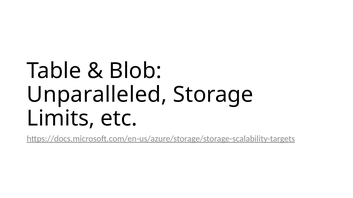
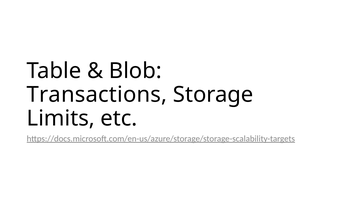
Unparalleled: Unparalleled -> Transactions
